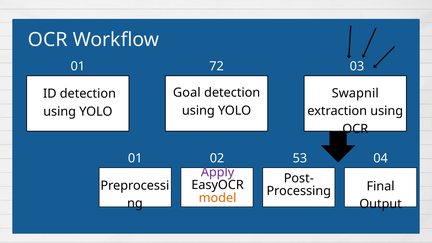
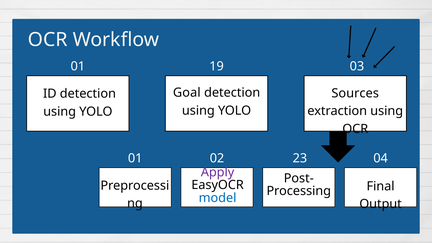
72: 72 -> 19
Swapnil: Swapnil -> Sources
53: 53 -> 23
model colour: orange -> blue
